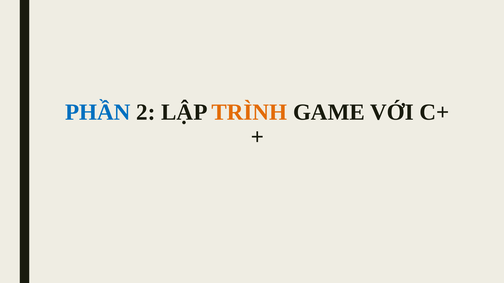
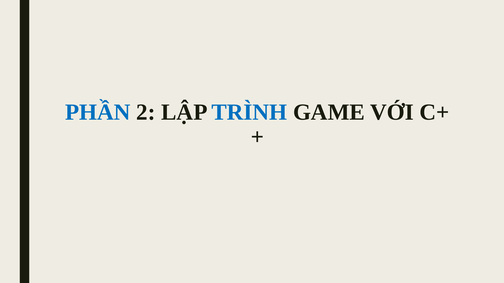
TRÌNH colour: orange -> blue
